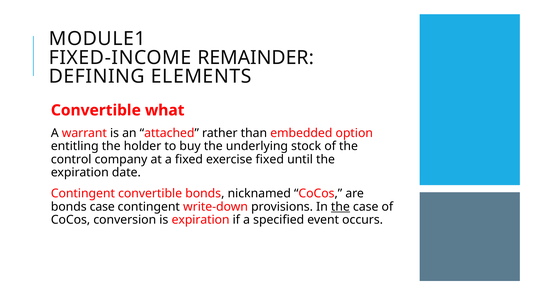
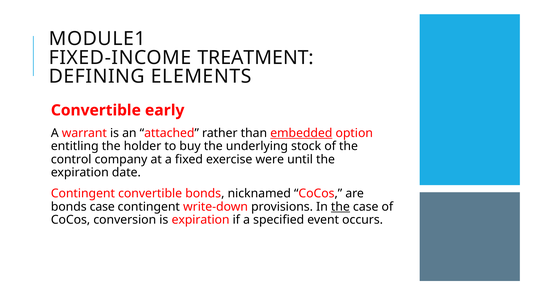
REMAINDER: REMAINDER -> TREATMENT
what: what -> early
embedded underline: none -> present
exercise fixed: fixed -> were
